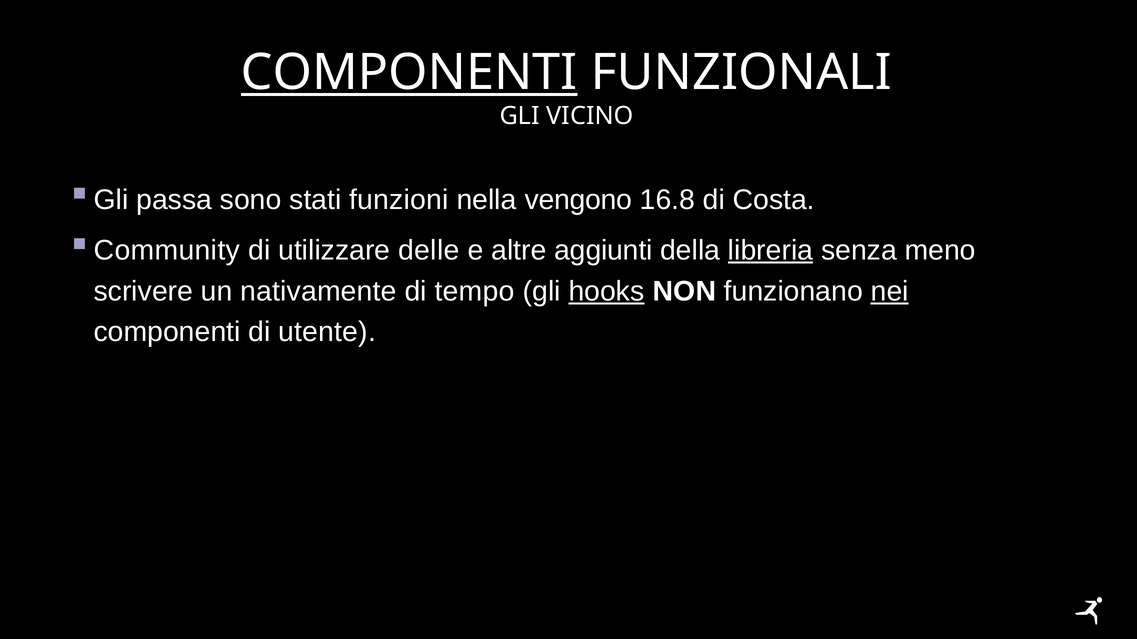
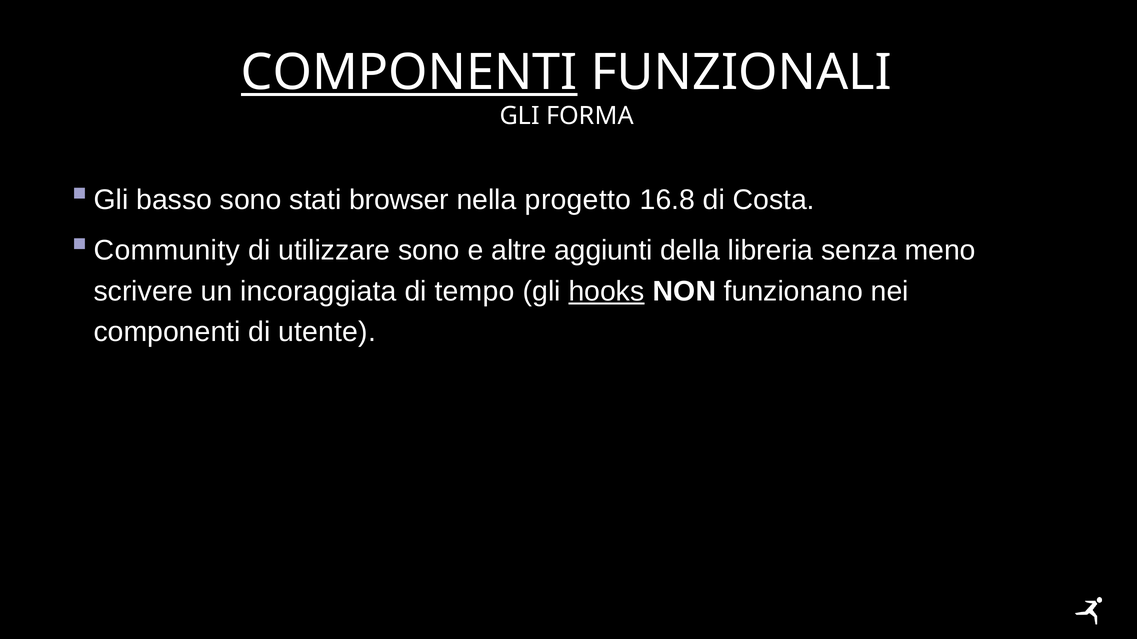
VICINO: VICINO -> FORMA
passa: passa -> basso
funzioni: funzioni -> browser
vengono: vengono -> progetto
utilizzare delle: delle -> sono
libreria underline: present -> none
nativamente: nativamente -> incoraggiata
nei underline: present -> none
